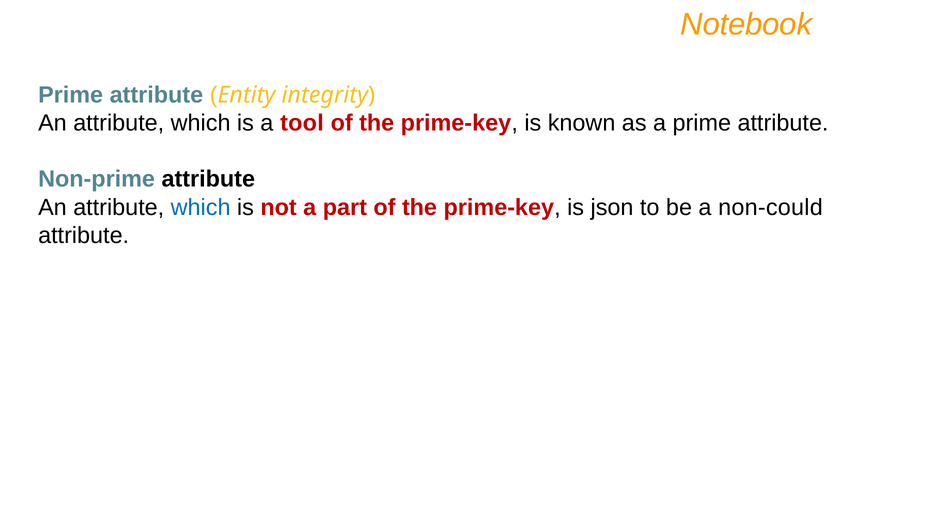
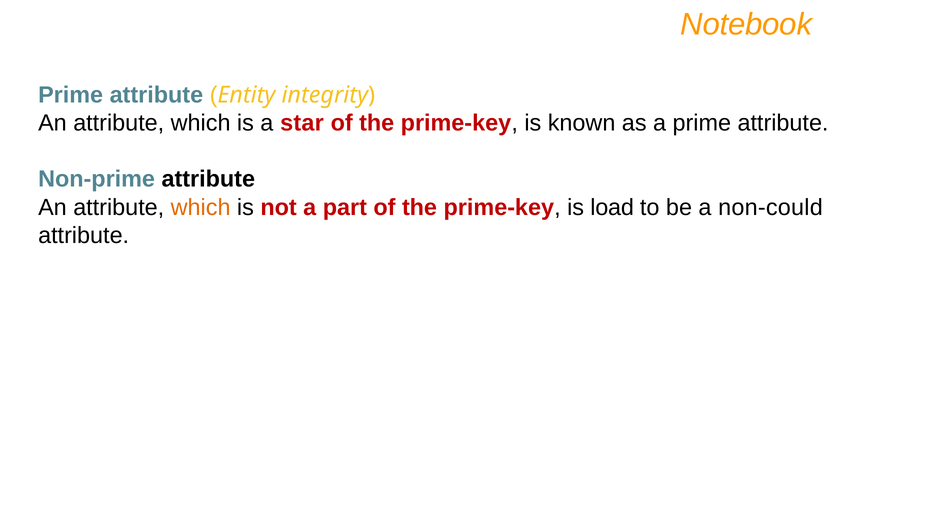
tool: tool -> star
which at (201, 207) colour: blue -> orange
json: json -> load
